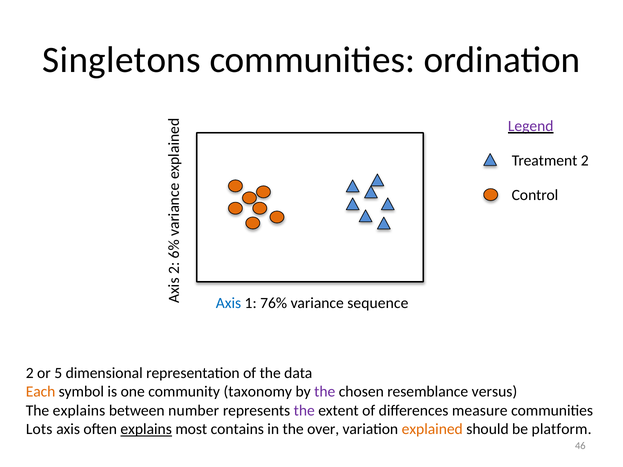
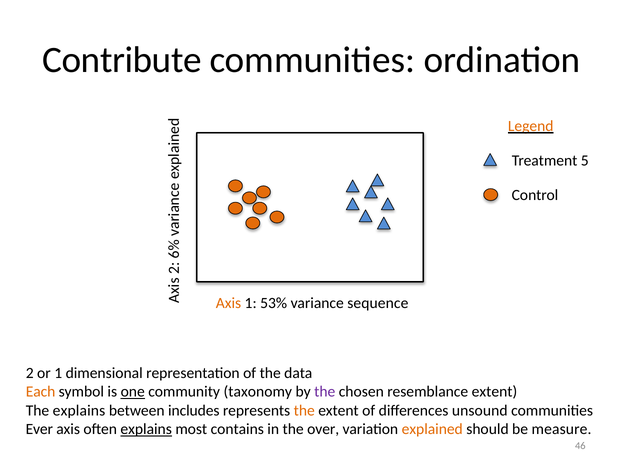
Singletons: Singletons -> Contribute
Legend colour: purple -> orange
Treatment 2: 2 -> 5
Axis at (228, 303) colour: blue -> orange
76%: 76% -> 53%
or 5: 5 -> 1
one underline: none -> present
resemblance versus: versus -> extent
number: number -> includes
the at (304, 411) colour: purple -> orange
measure: measure -> unsound
Lots: Lots -> Ever
platform: platform -> measure
